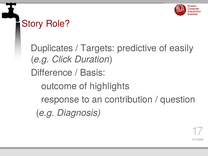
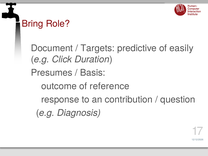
Story: Story -> Bring
Duplicates: Duplicates -> Document
Difference: Difference -> Presumes
highlights: highlights -> reference
